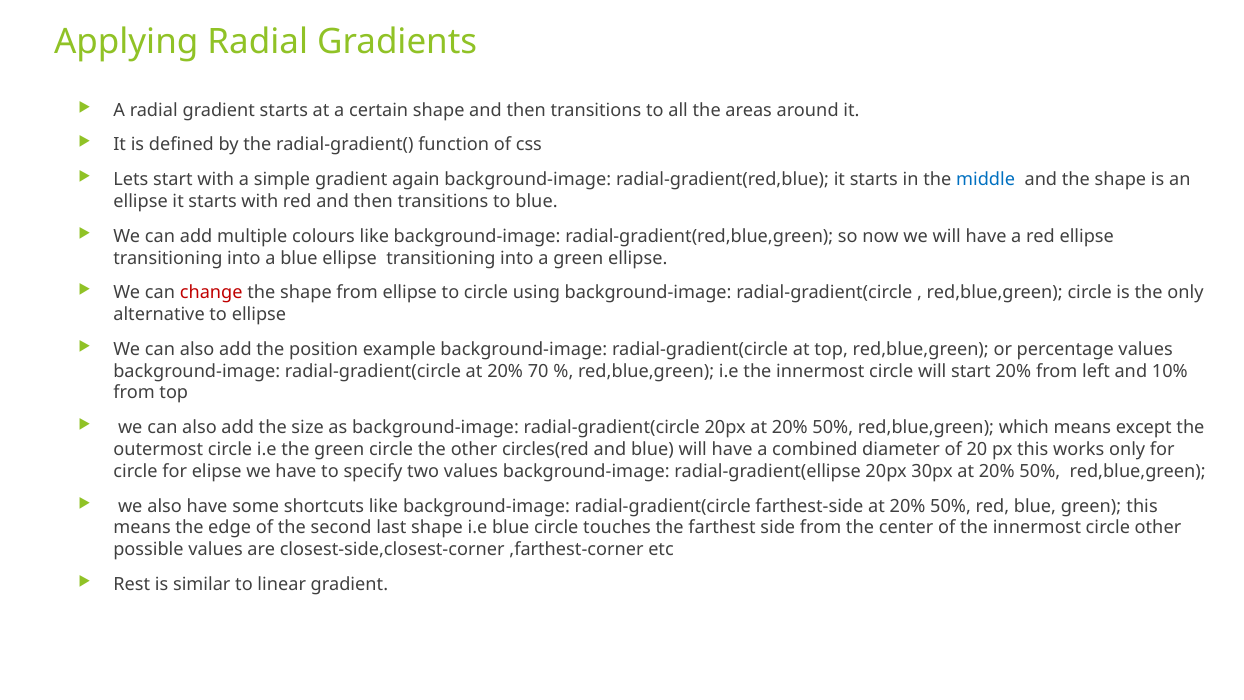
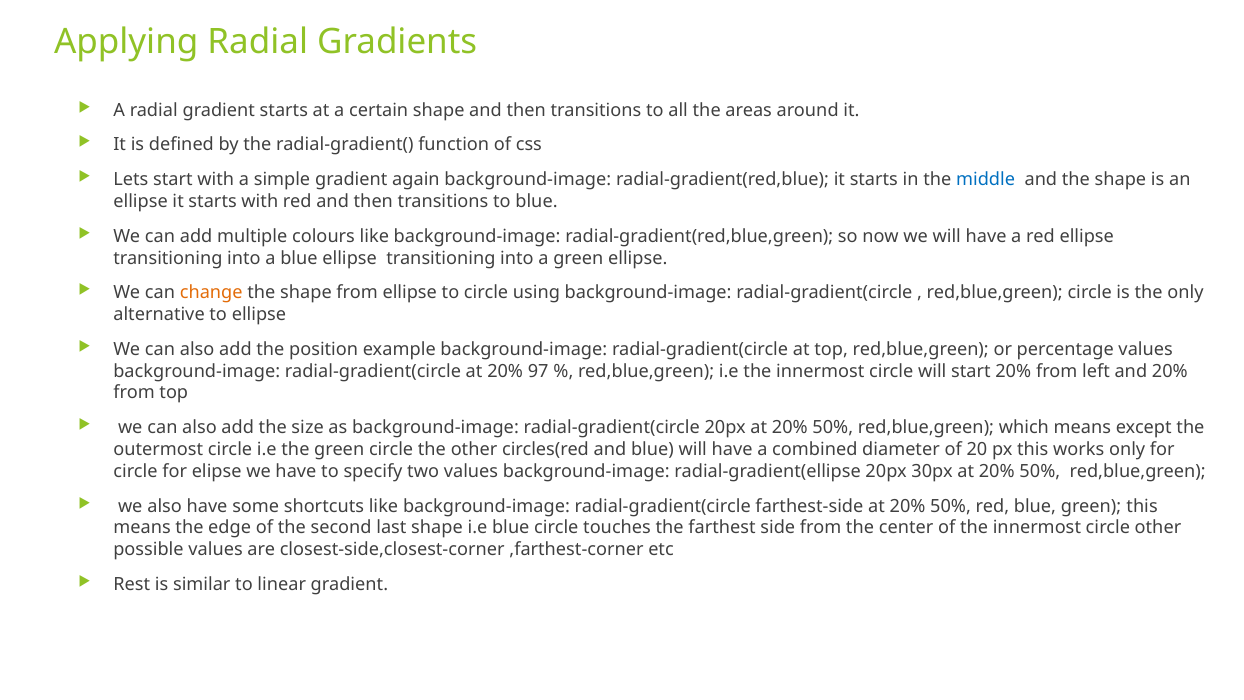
change colour: red -> orange
70: 70 -> 97
and 10%: 10% -> 20%
